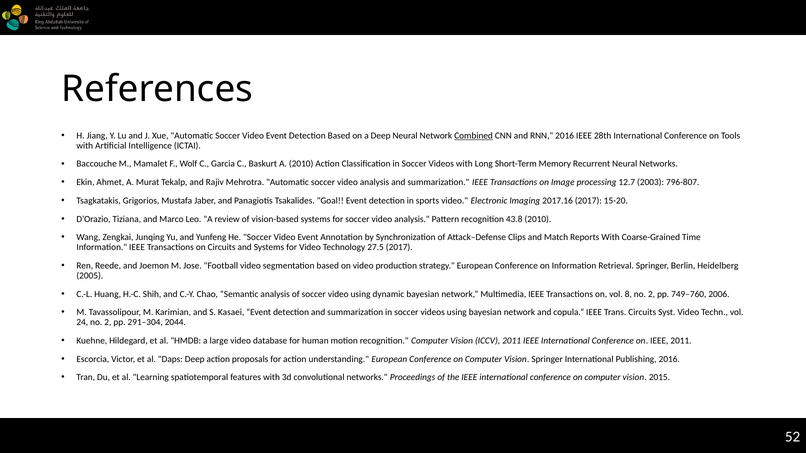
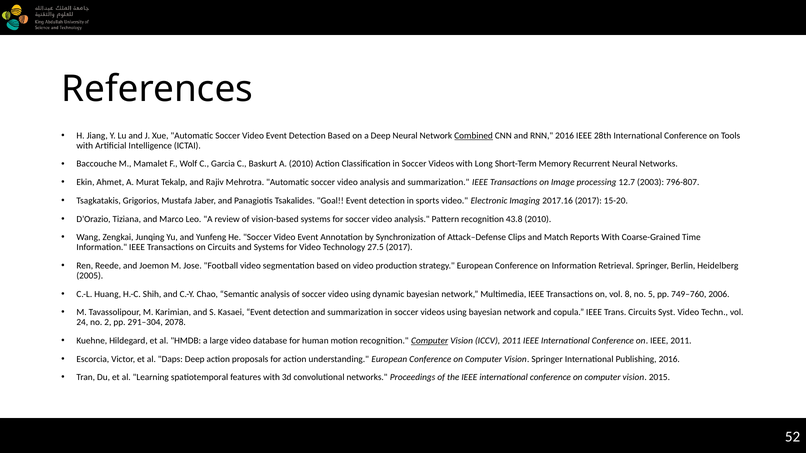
8 no 2: 2 -> 5
2044: 2044 -> 2078
Computer at (430, 341) underline: none -> present
